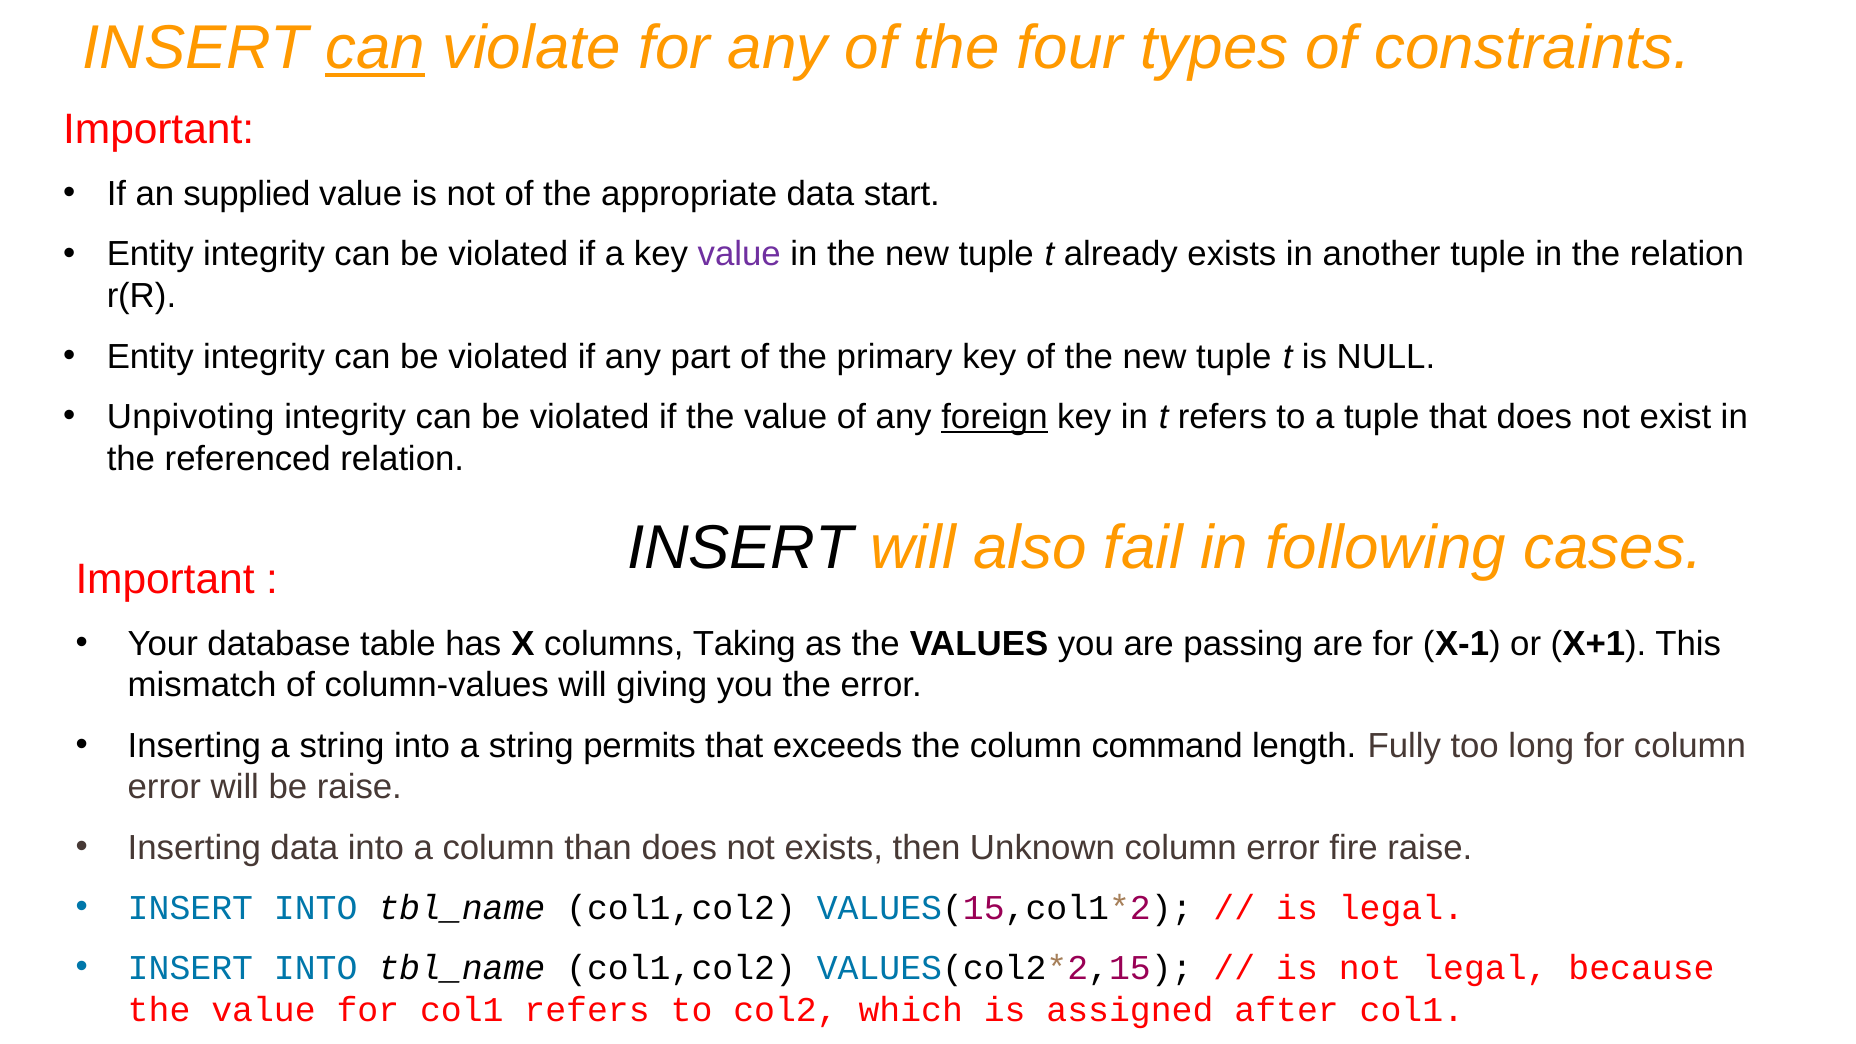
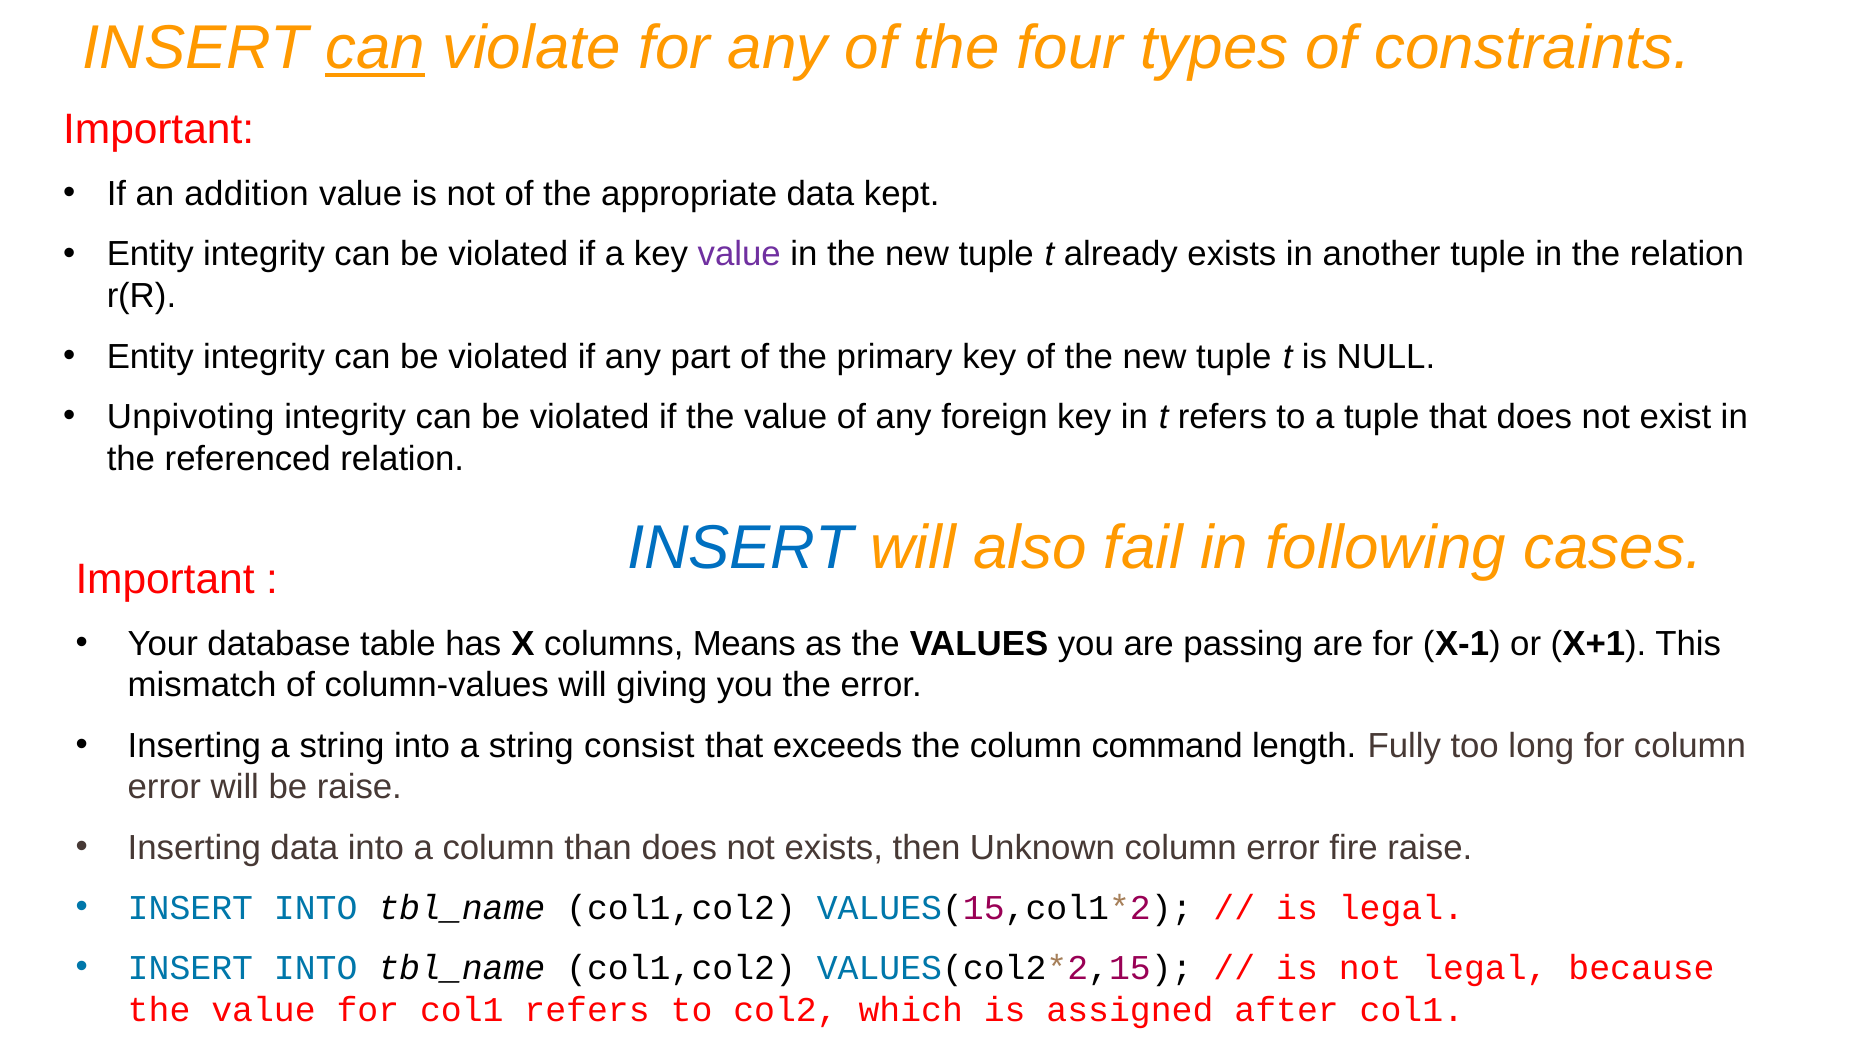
supplied: supplied -> addition
start: start -> kept
foreign underline: present -> none
INSERT at (740, 548) colour: black -> blue
Taking: Taking -> Means
permits: permits -> consist
